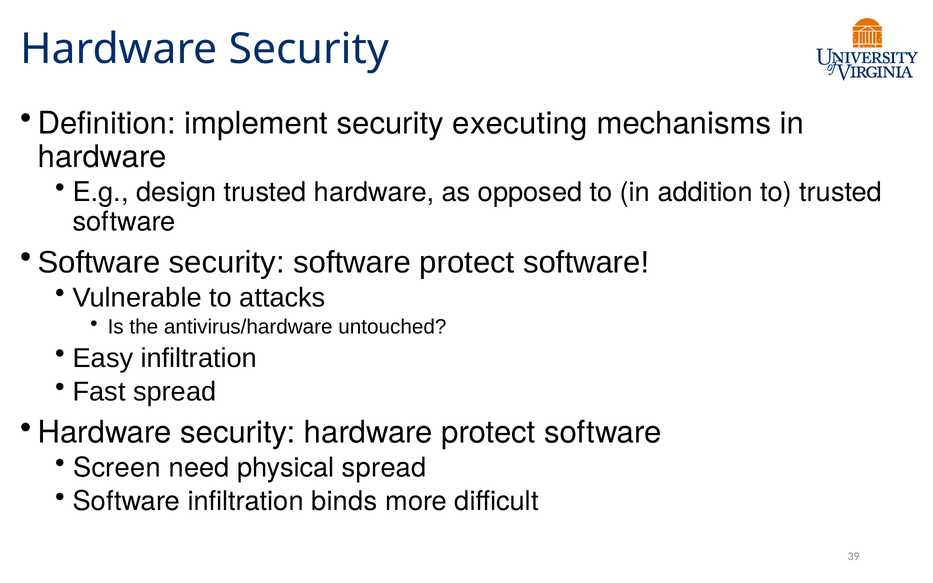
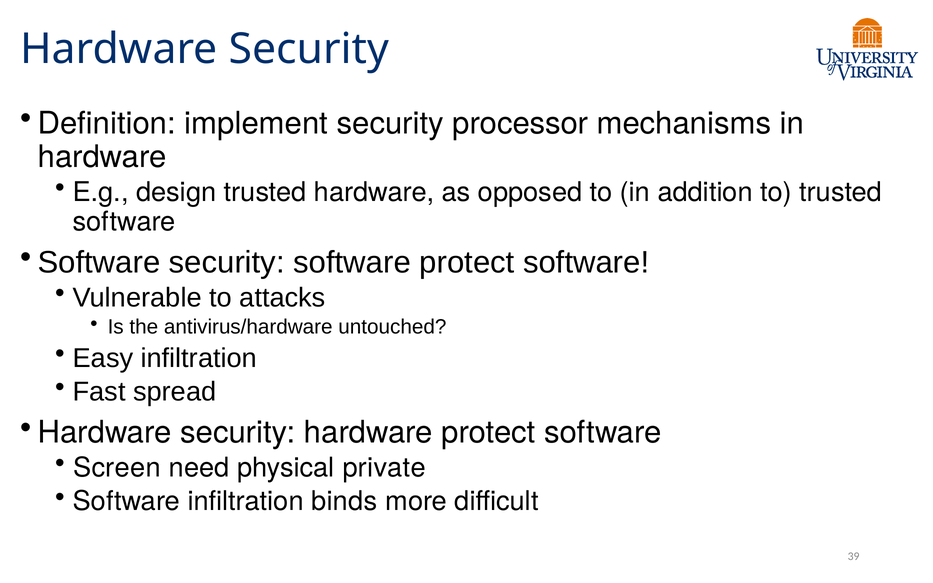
executing: executing -> processor
physical spread: spread -> private
